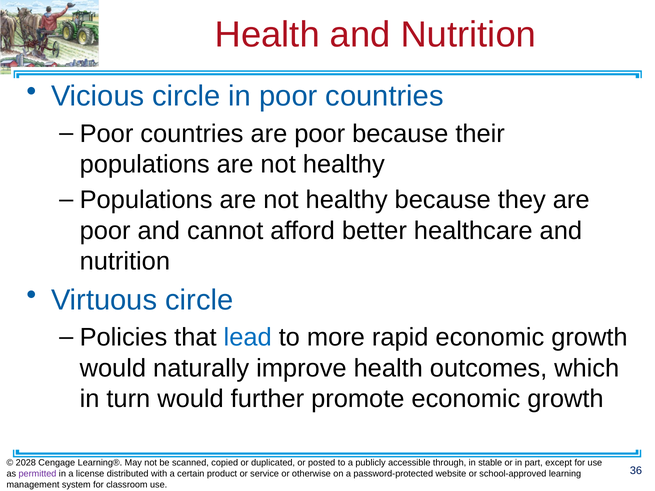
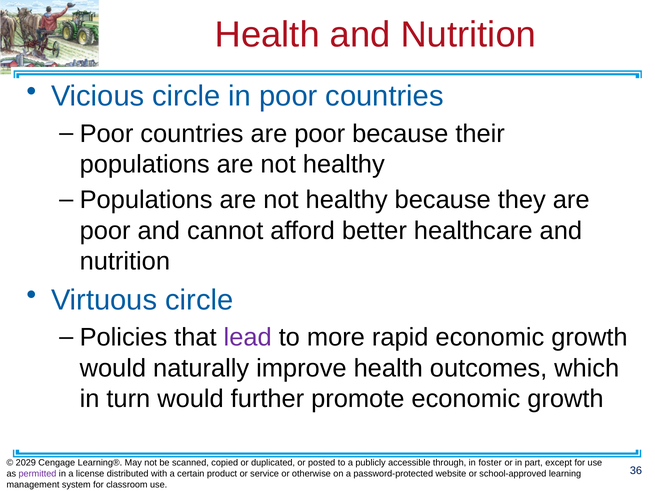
lead colour: blue -> purple
2028: 2028 -> 2029
stable: stable -> foster
